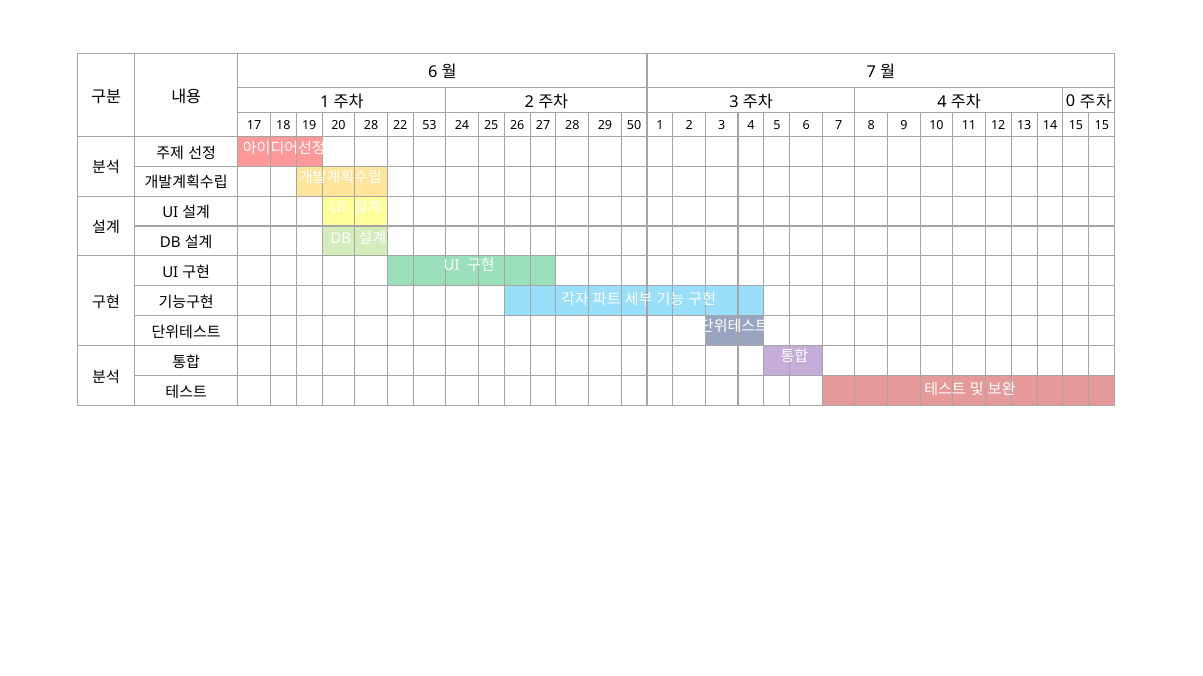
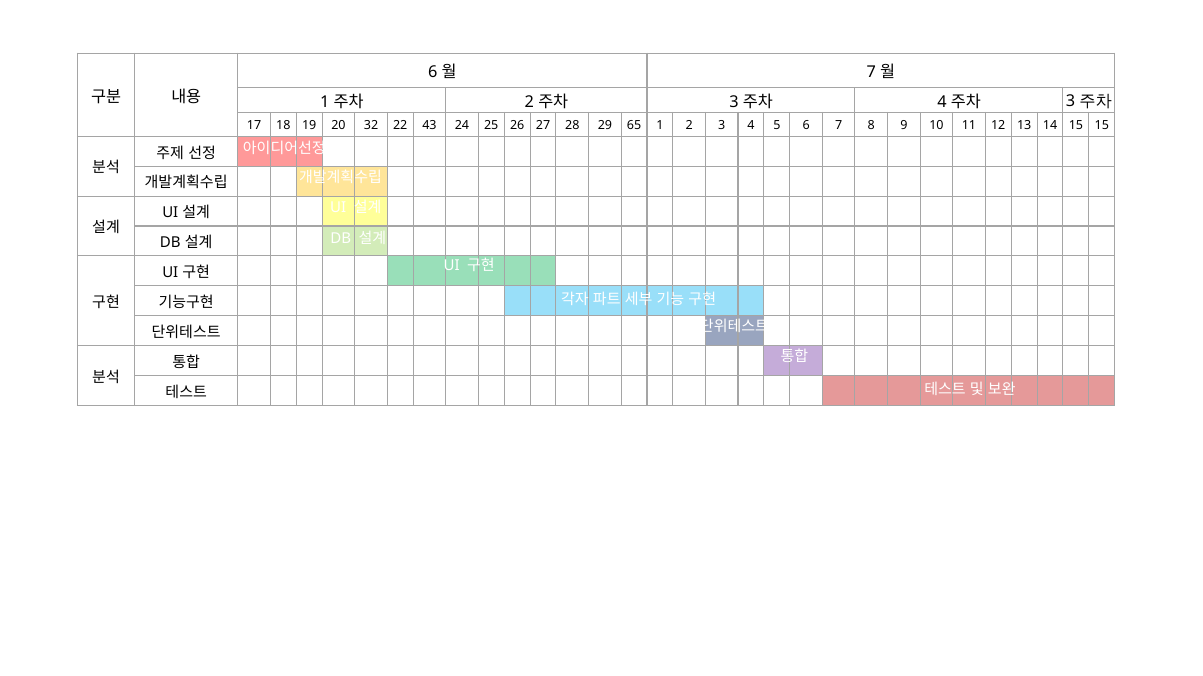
0 at (1070, 101): 0 -> 3
20 28: 28 -> 32
53: 53 -> 43
50: 50 -> 65
